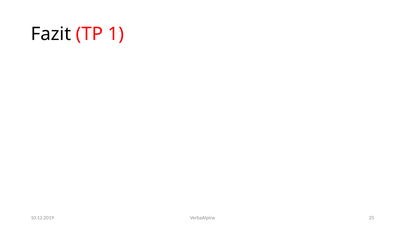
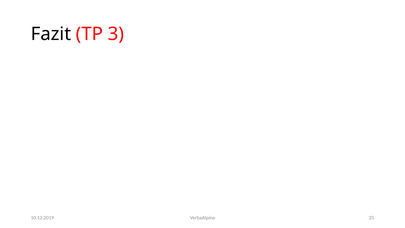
1: 1 -> 3
